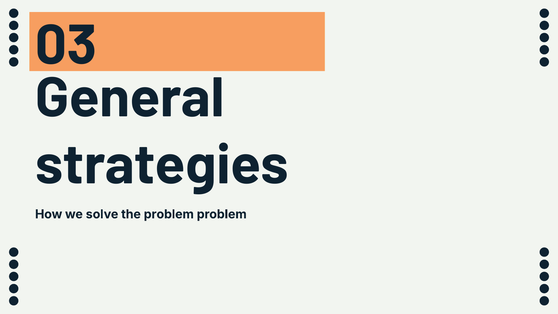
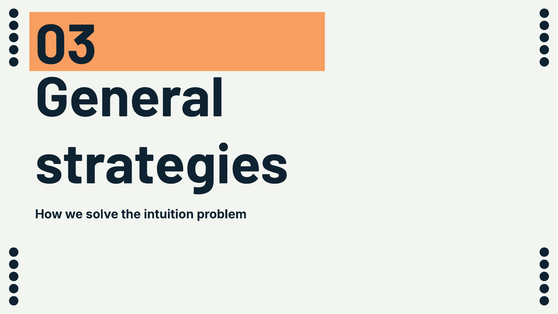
the problem: problem -> intuition
